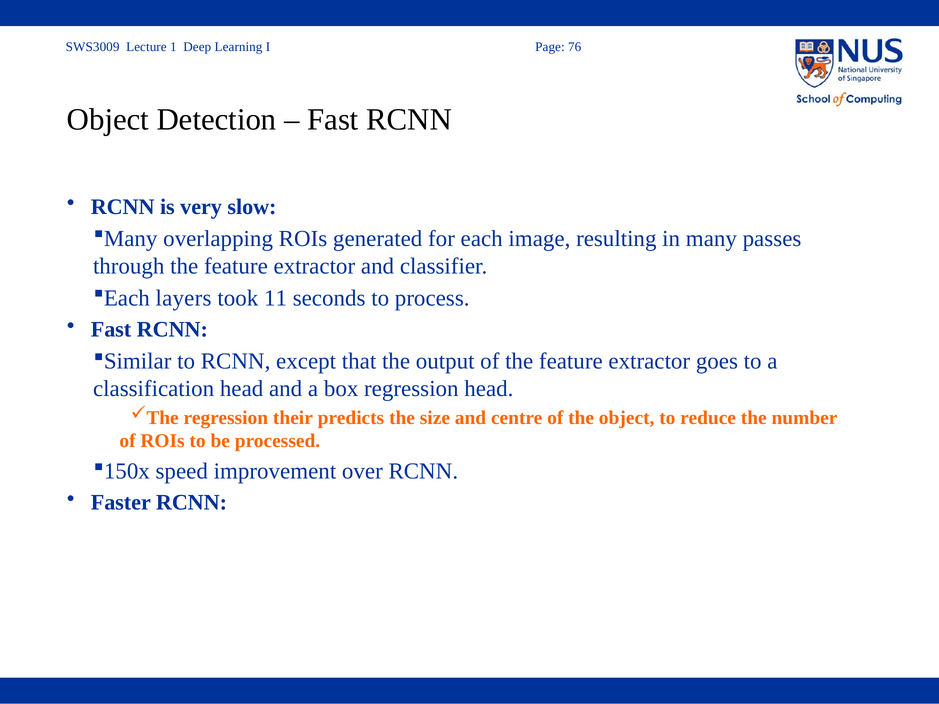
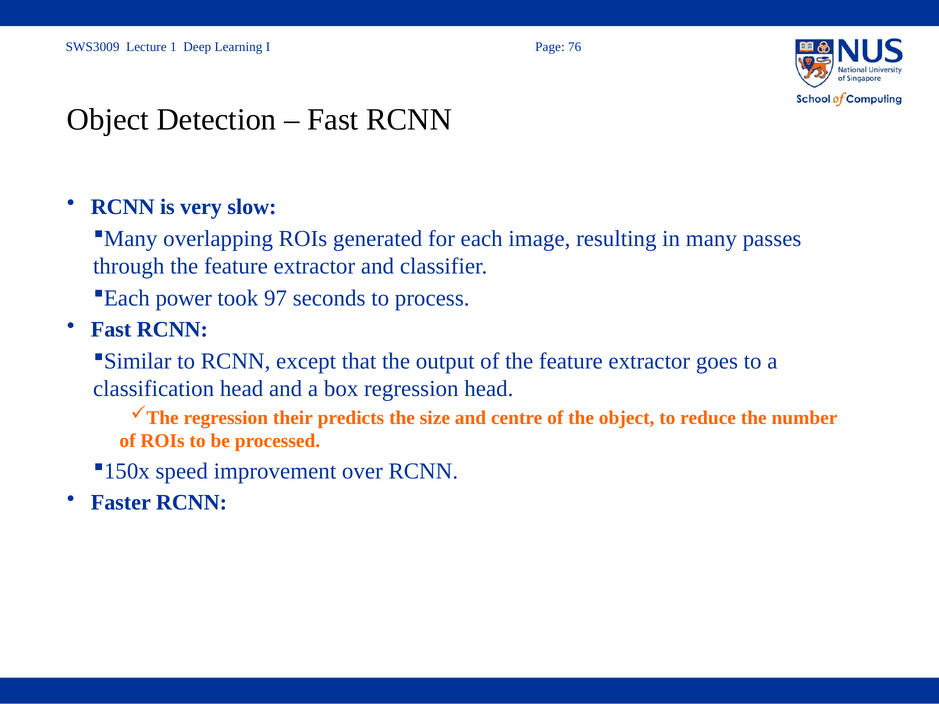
layers: layers -> power
11: 11 -> 97
